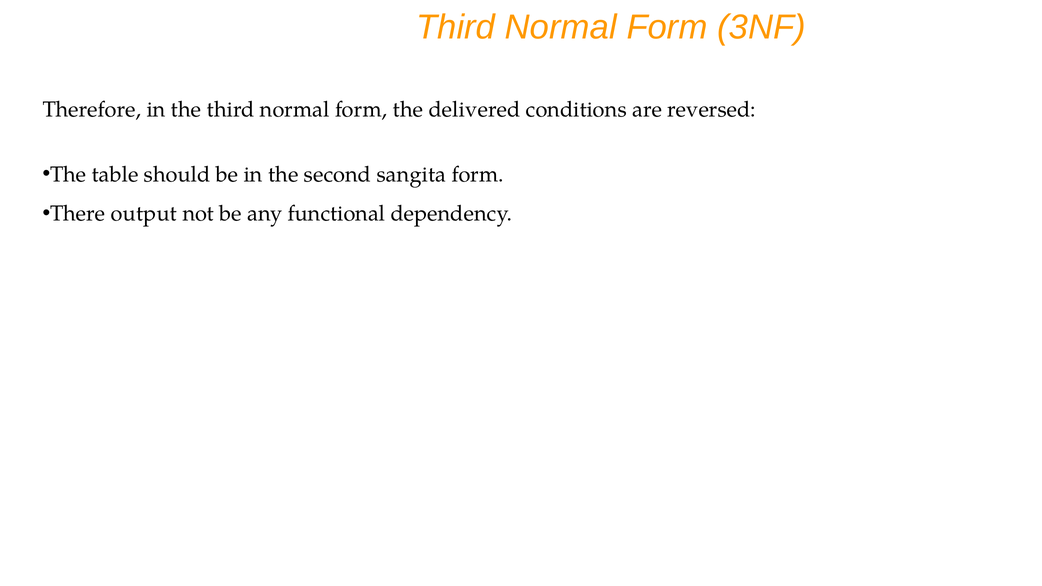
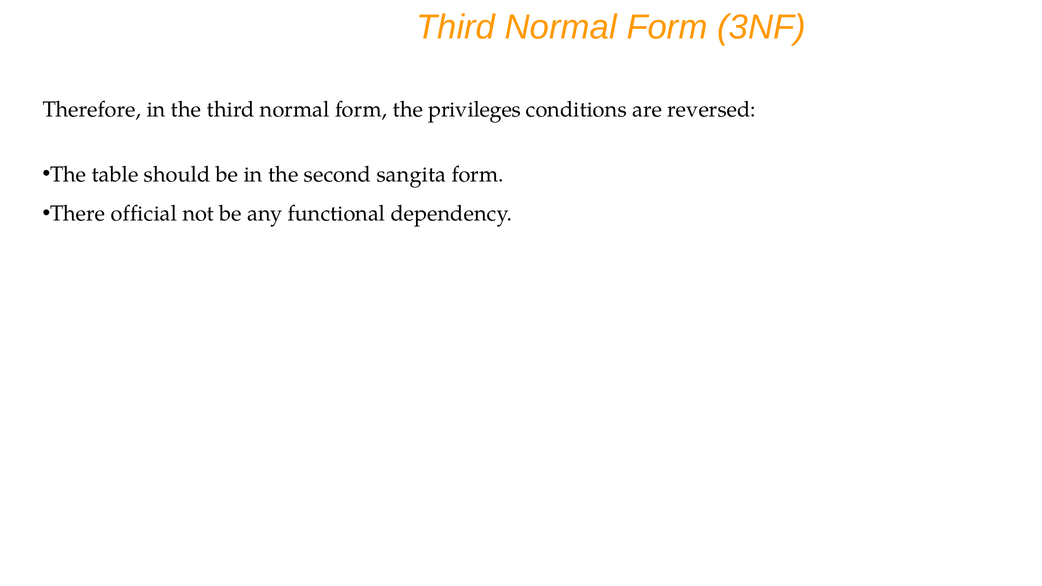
delivered: delivered -> privileges
output: output -> official
